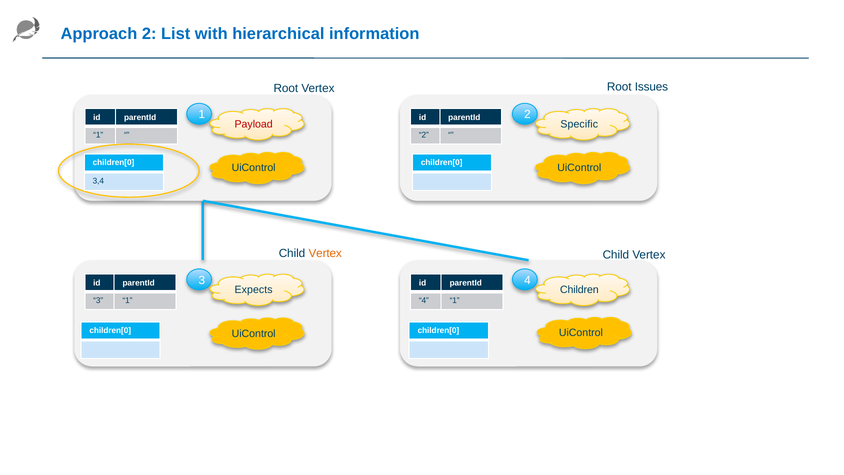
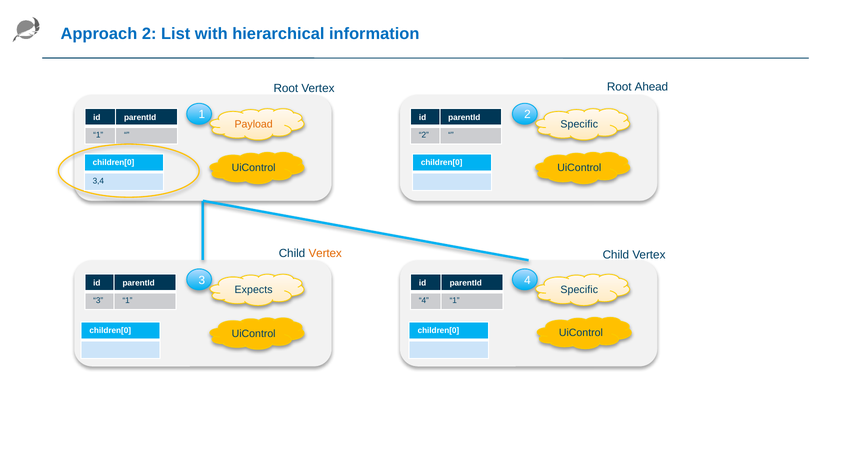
Issues: Issues -> Ahead
Payload colour: red -> orange
Children at (579, 290): Children -> Specific
